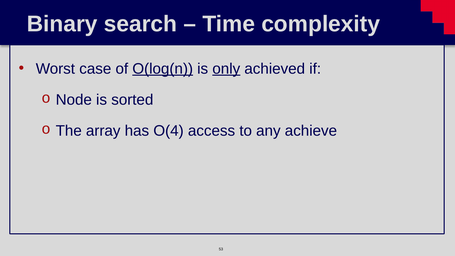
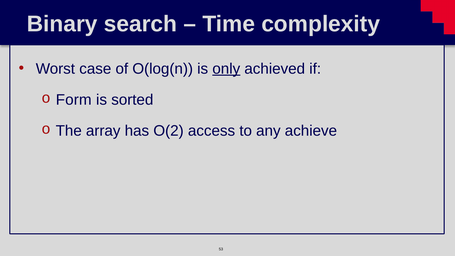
O(log(n underline: present -> none
Node: Node -> Form
O(4: O(4 -> O(2
